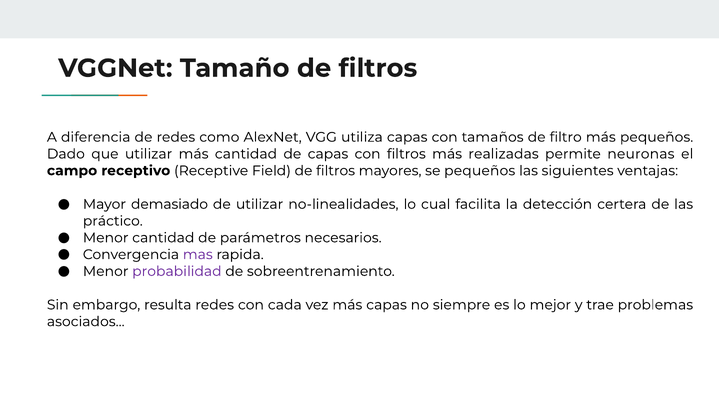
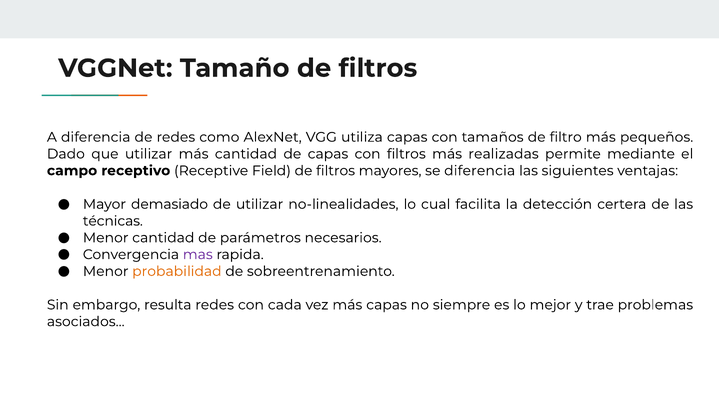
neuronas: neuronas -> mediante
se pequeños: pequeños -> diferencia
práctico: práctico -> técnicas
probabilidad colour: purple -> orange
